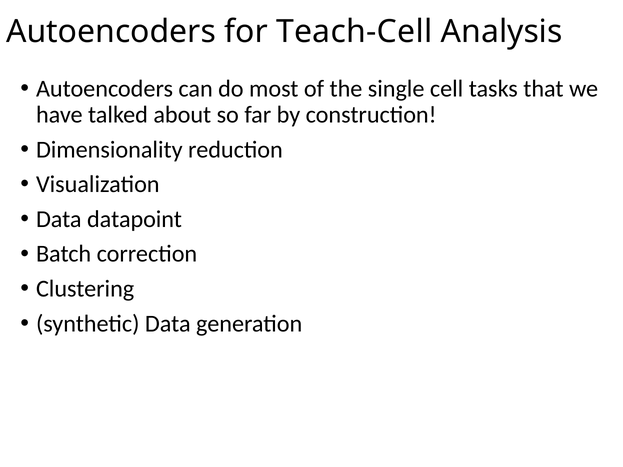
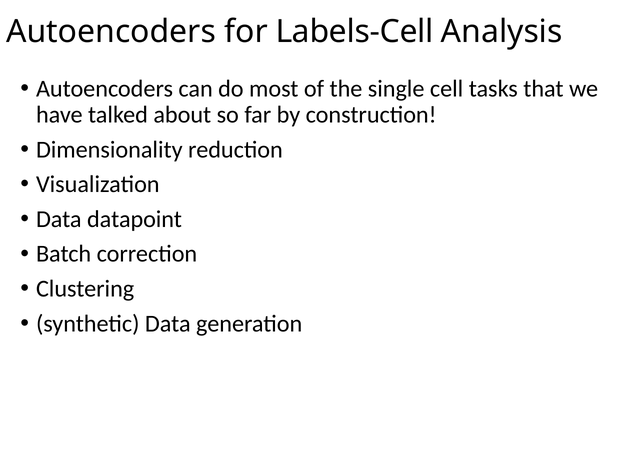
Teach-Cell: Teach-Cell -> Labels-Cell
